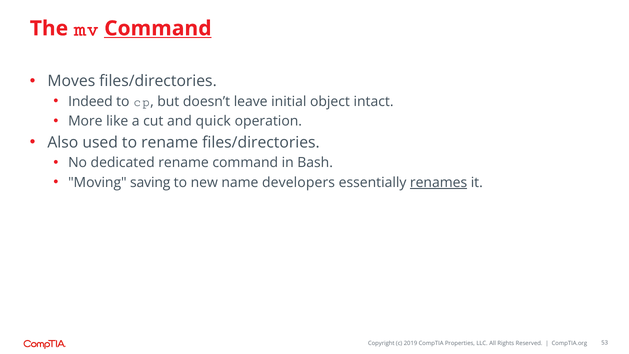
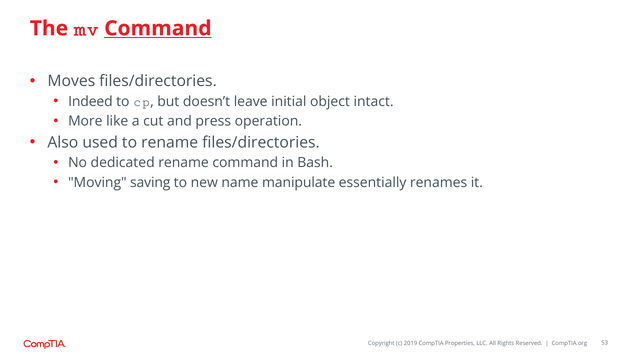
quick: quick -> press
developers: developers -> manipulate
renames underline: present -> none
